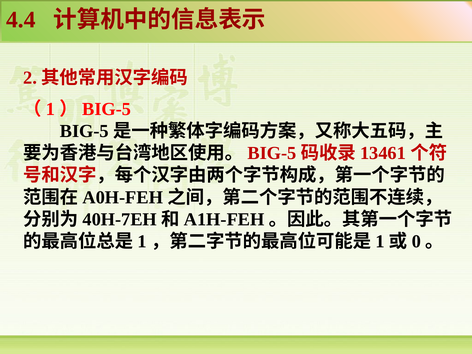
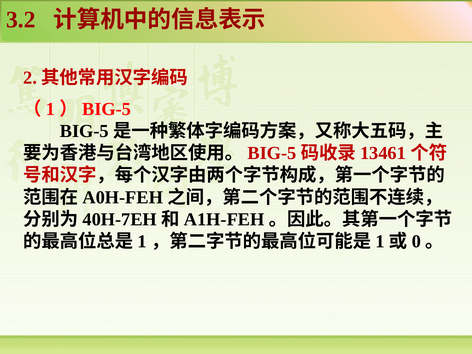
4.4: 4.4 -> 3.2
